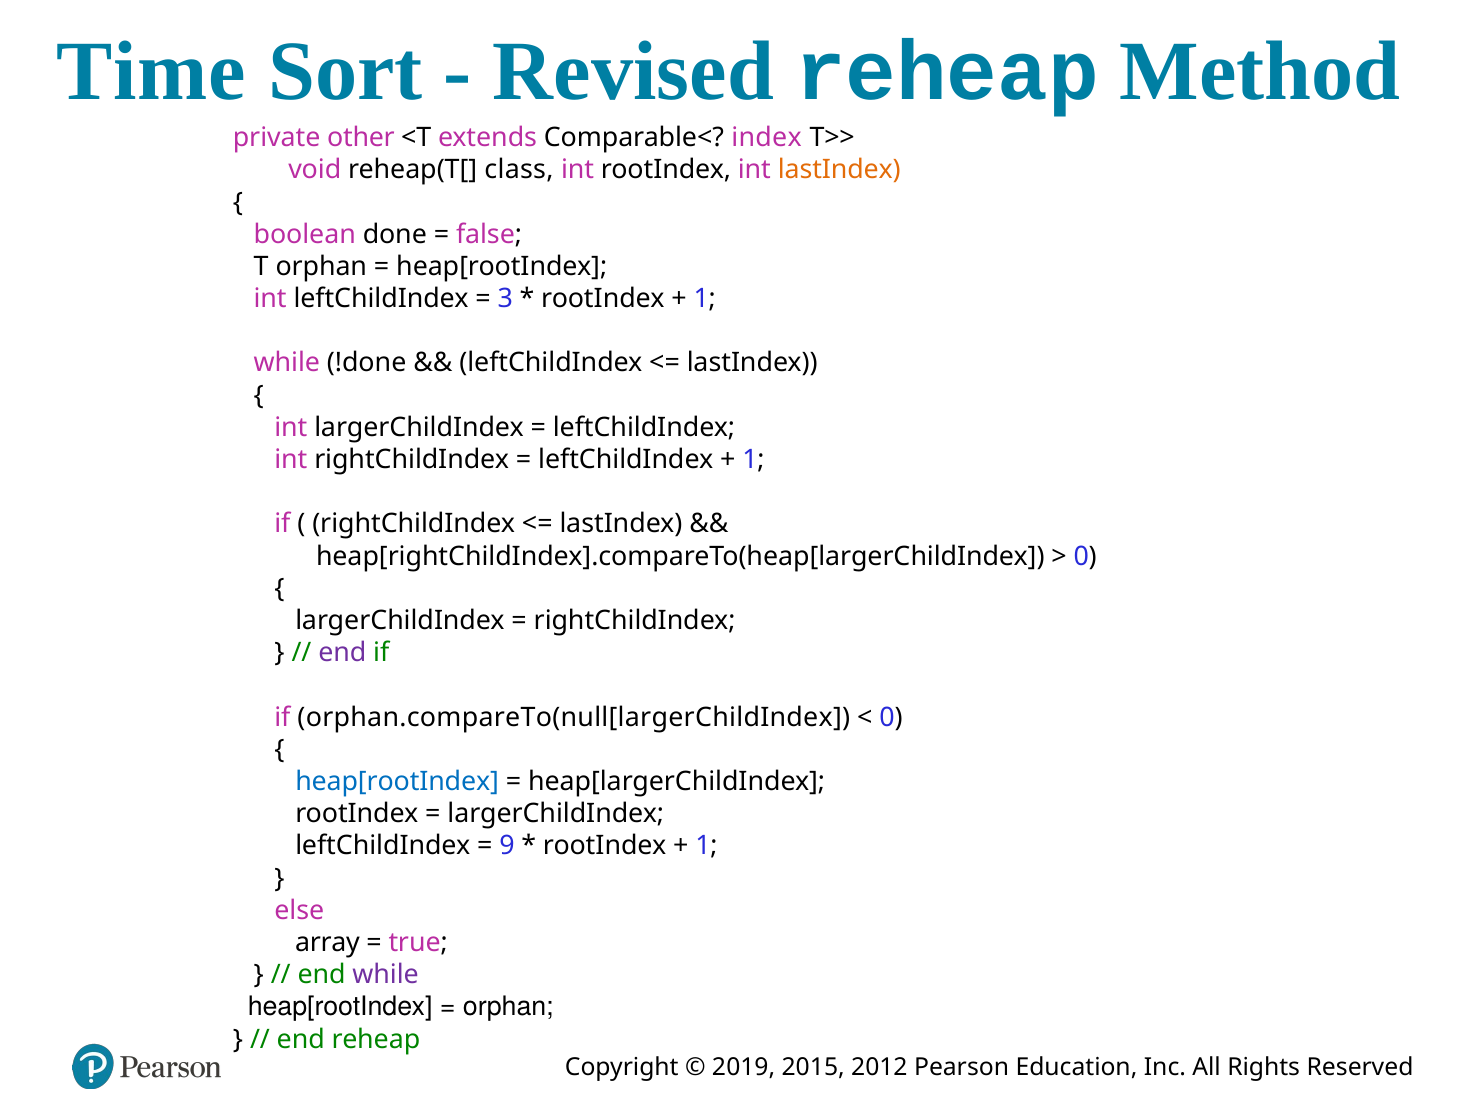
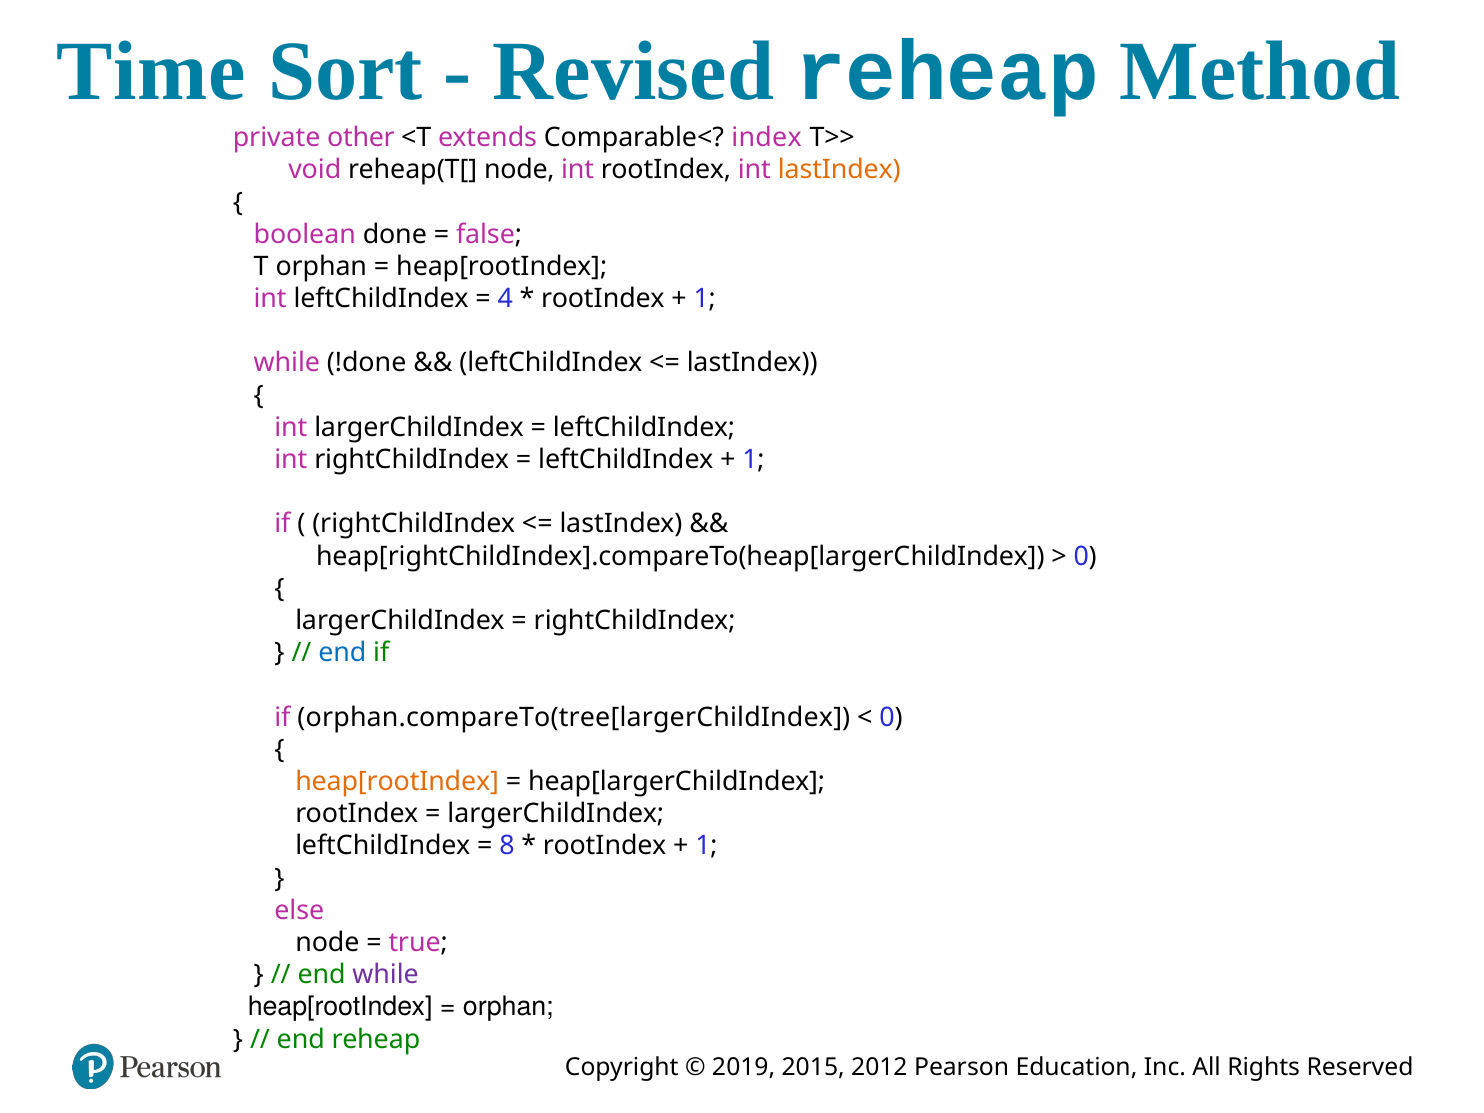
reheap(T[ class: class -> node
3: 3 -> 4
end at (342, 653) colour: purple -> blue
orphan.compareTo(null[largerChildIndex: orphan.compareTo(null[largerChildIndex -> orphan.compareTo(tree[largerChildIndex
heap[rootIndex at (397, 782) colour: blue -> orange
9: 9 -> 8
array at (327, 943): array -> node
